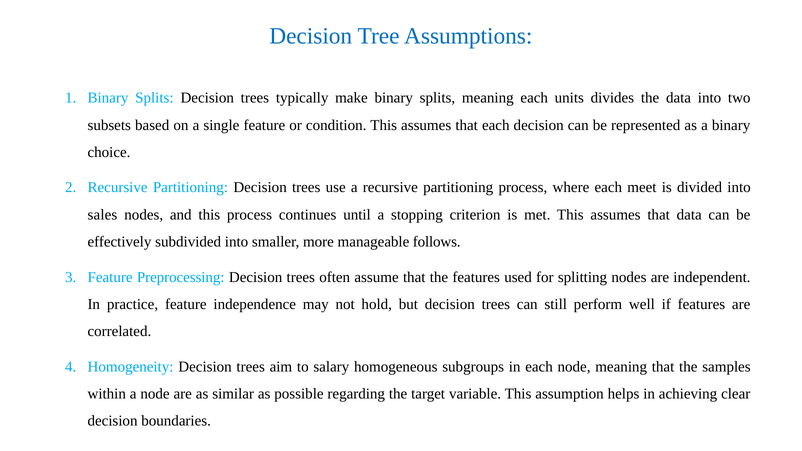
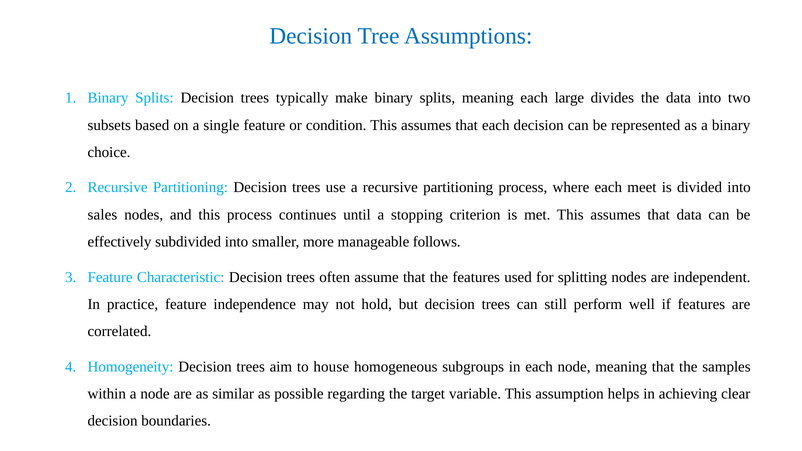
units: units -> large
Preprocessing: Preprocessing -> Characteristic
salary: salary -> house
